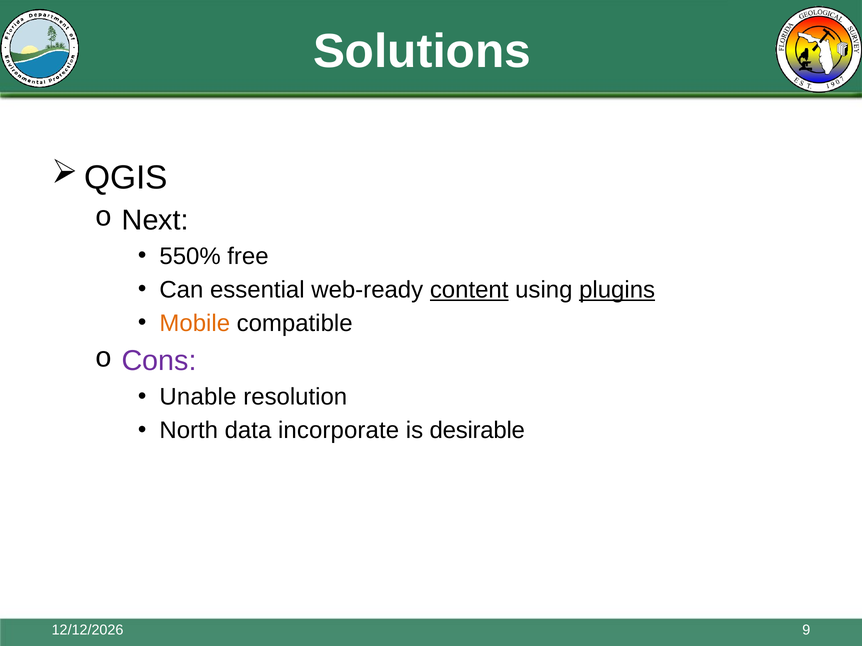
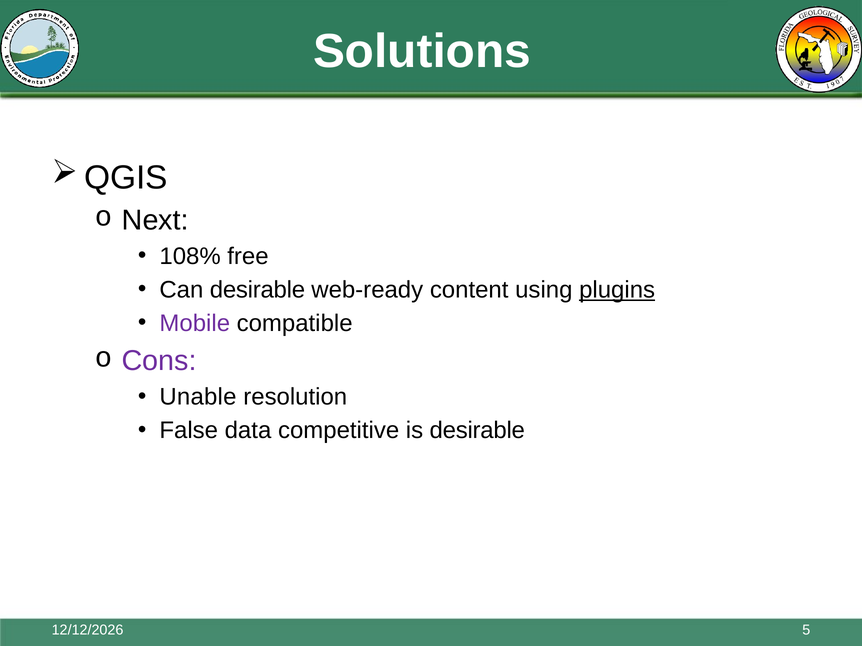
550%: 550% -> 108%
Can essential: essential -> desirable
content underline: present -> none
Mobile colour: orange -> purple
North: North -> False
incorporate: incorporate -> competitive
9: 9 -> 5
